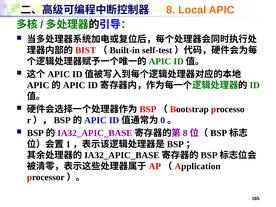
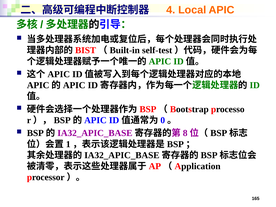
8: 8 -> 4
